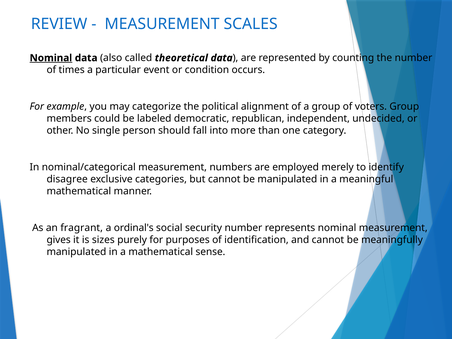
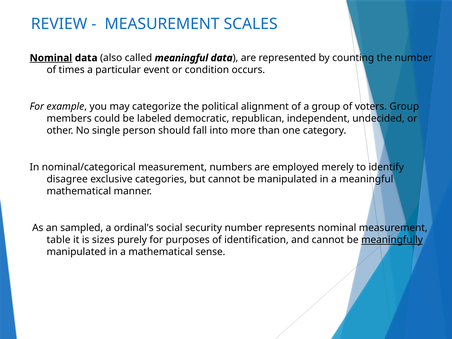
called theoretical: theoretical -> meaningful
fragrant: fragrant -> sampled
gives: gives -> table
meaningfully underline: none -> present
